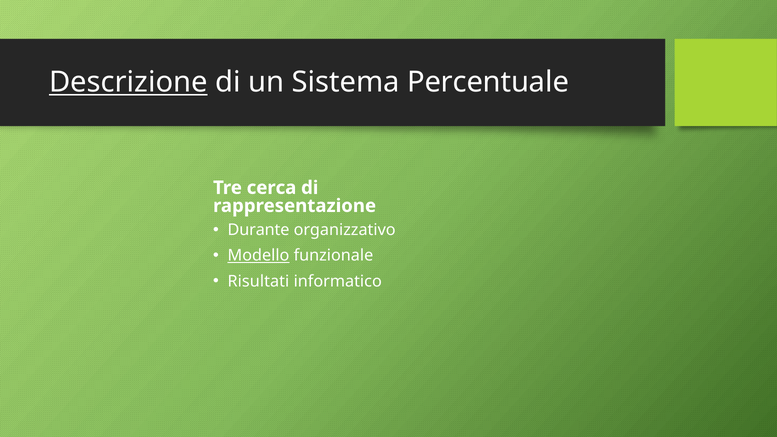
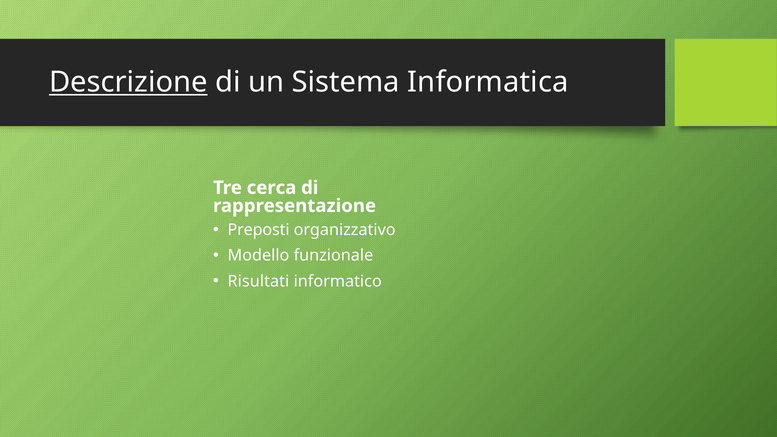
Percentuale: Percentuale -> Informatica
Durante: Durante -> Preposti
Modello underline: present -> none
